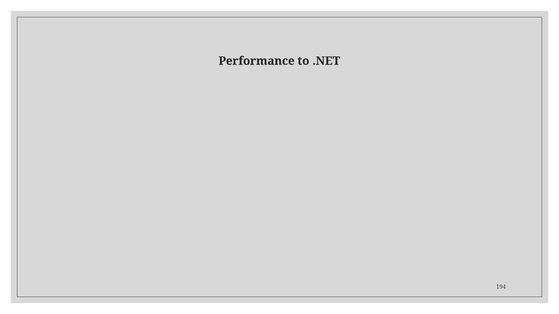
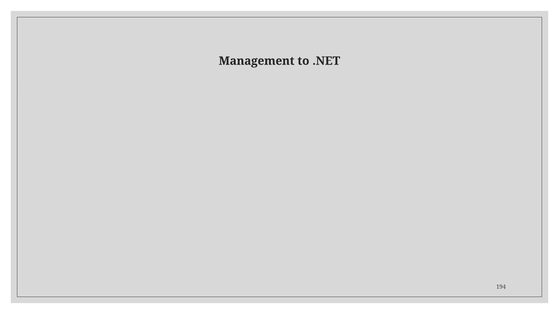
Performance: Performance -> Management
